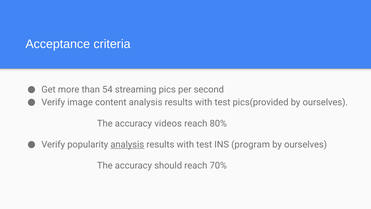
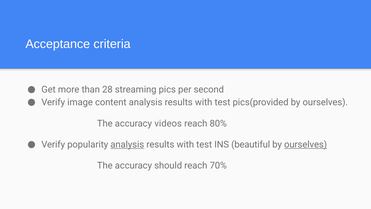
54: 54 -> 28
program: program -> beautiful
ourselves at (306, 144) underline: none -> present
